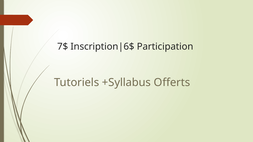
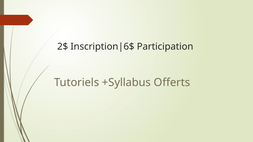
7$: 7$ -> 2$
